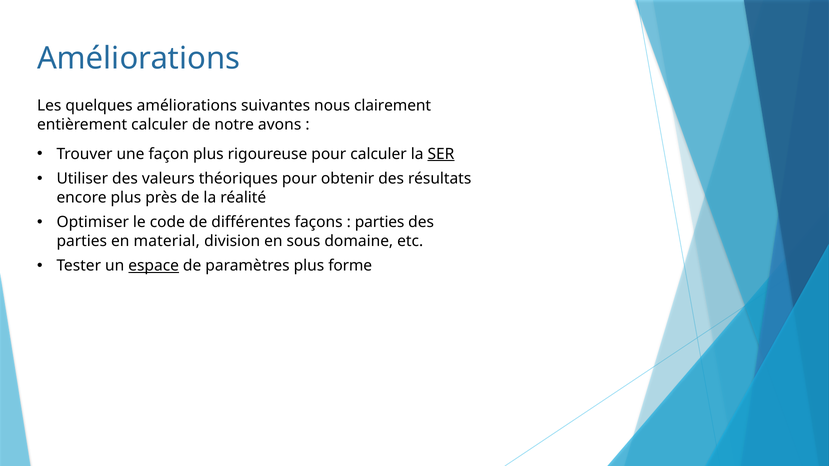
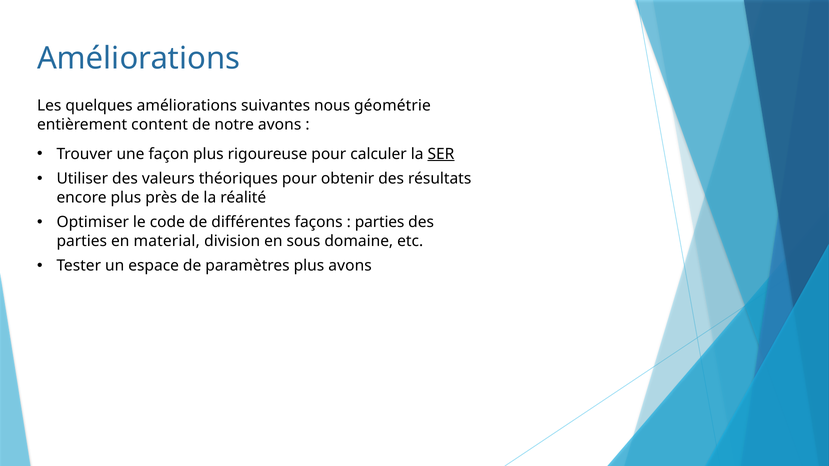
clairement: clairement -> géométrie
entièrement calculer: calculer -> content
espace underline: present -> none
plus forme: forme -> avons
